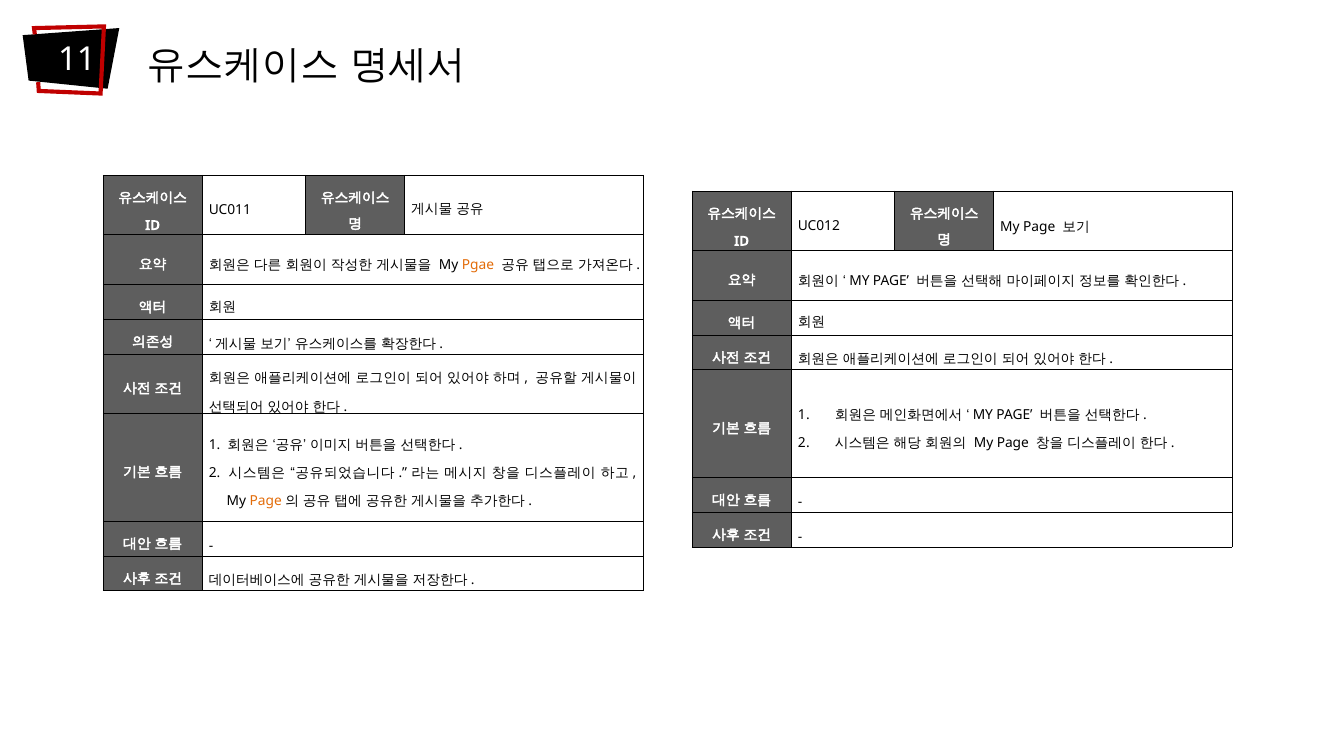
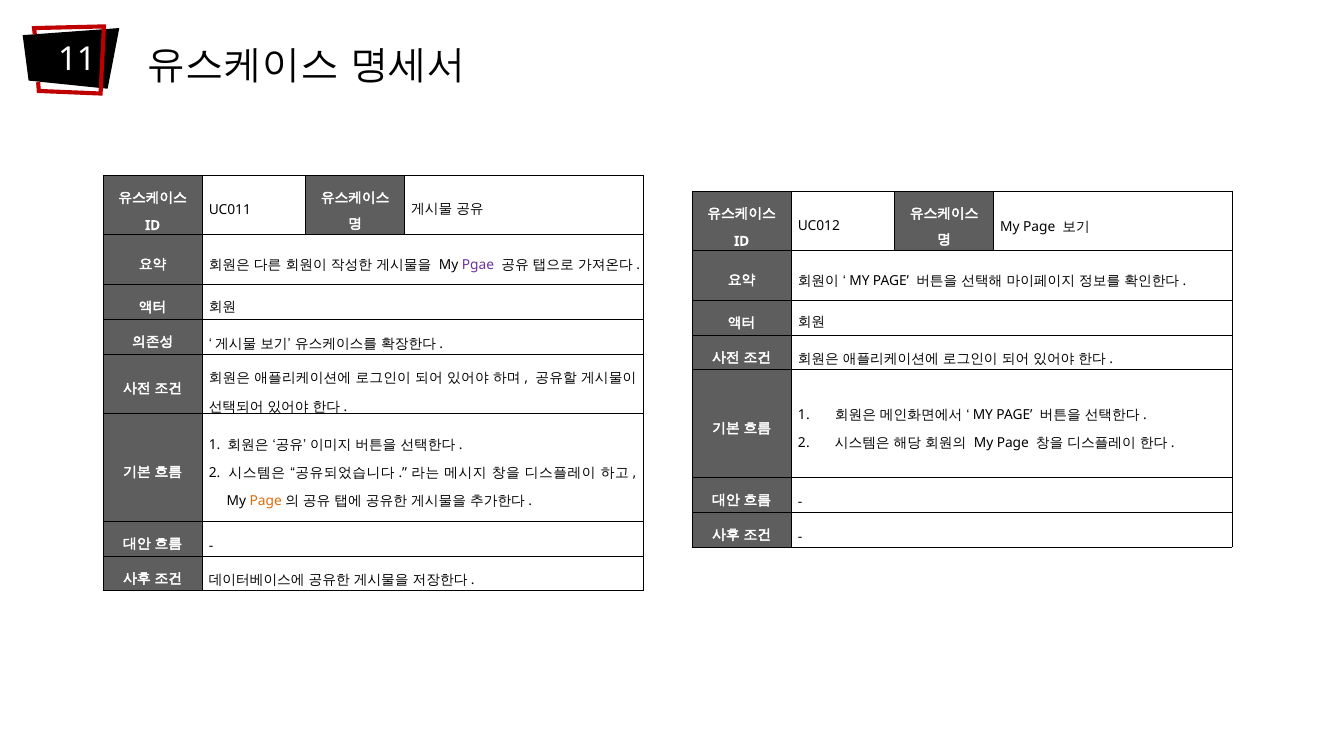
Pgae colour: orange -> purple
